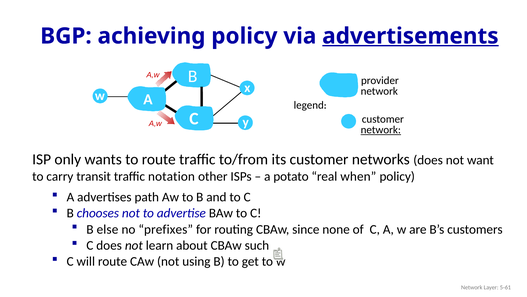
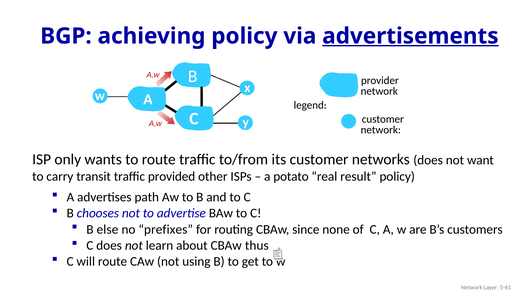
network at (381, 130) underline: present -> none
notation: notation -> provided
when: when -> result
such: such -> thus
